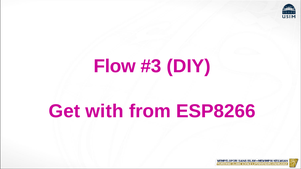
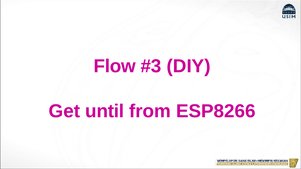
with: with -> until
